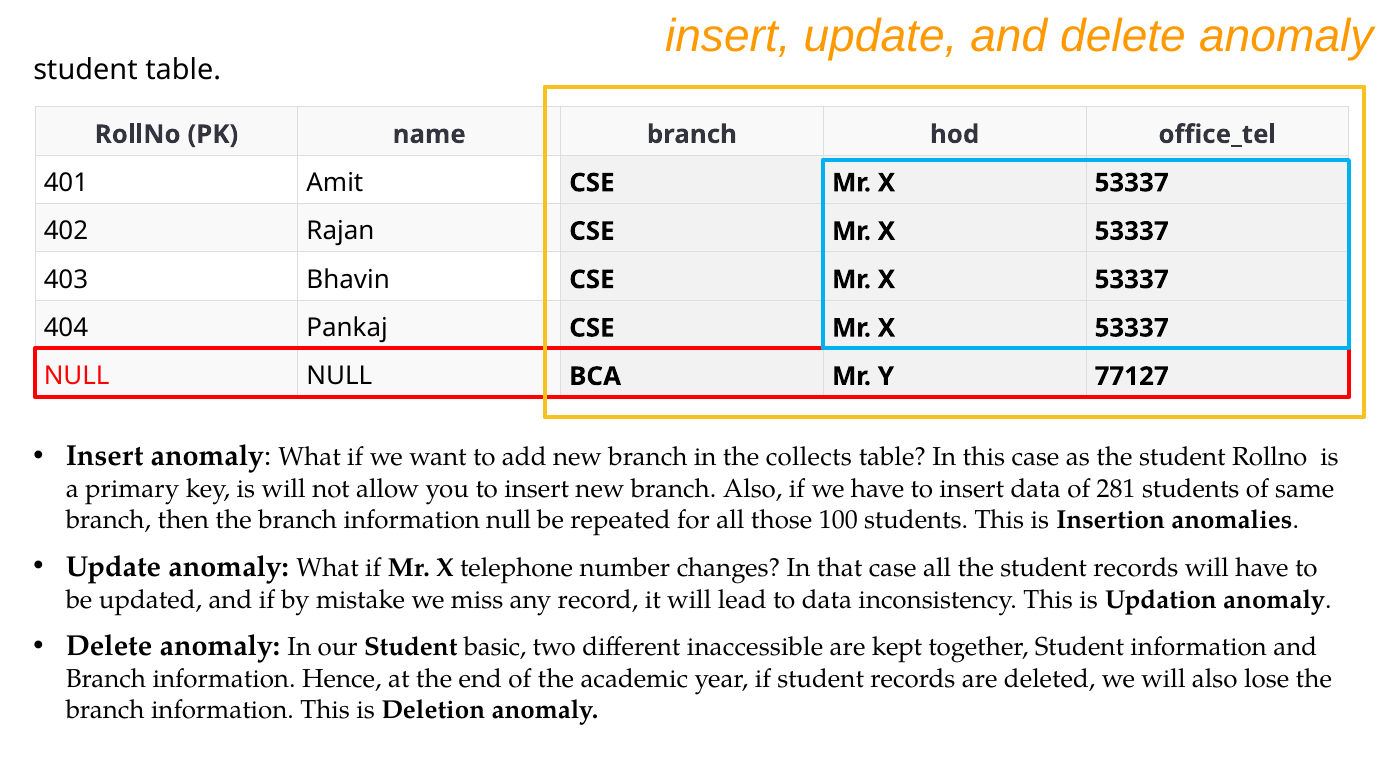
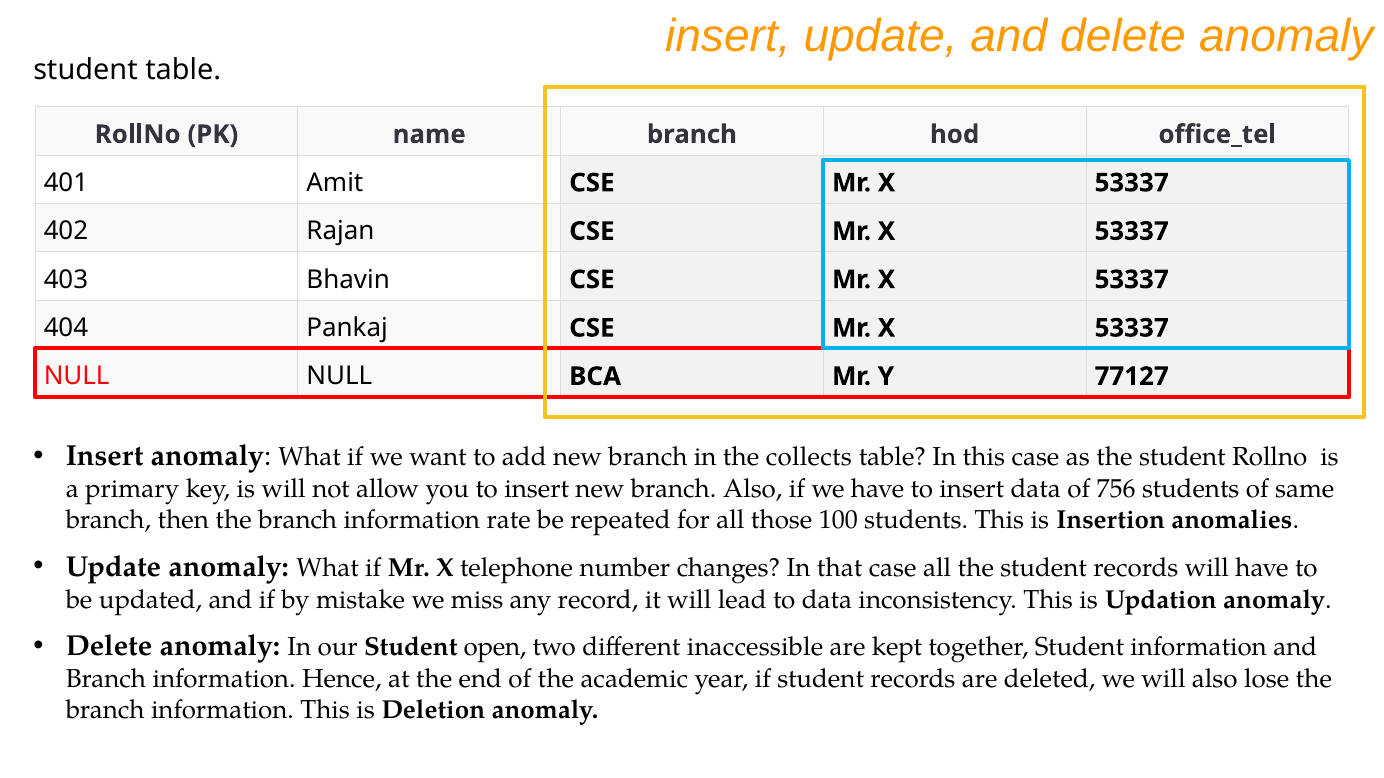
281: 281 -> 756
information null: null -> rate
basic: basic -> open
